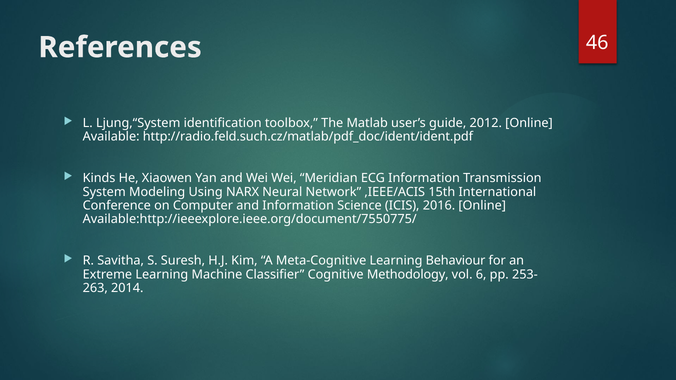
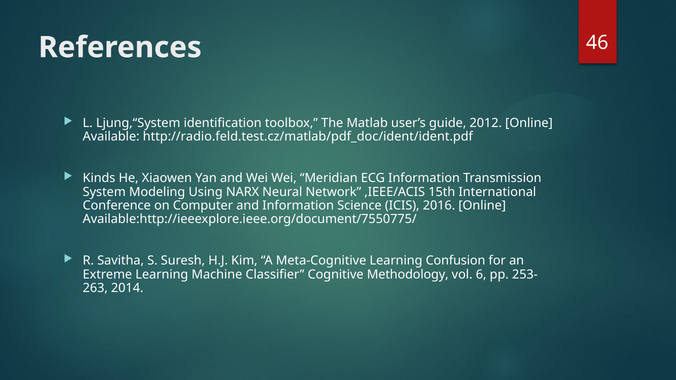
http://radio.feld.such.cz/matlab/pdf_doc/ident/ident.pdf: http://radio.feld.such.cz/matlab/pdf_doc/ident/ident.pdf -> http://radio.feld.test.cz/matlab/pdf_doc/ident/ident.pdf
Behaviour: Behaviour -> Confusion
